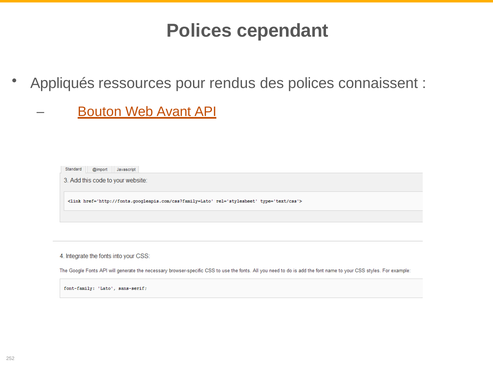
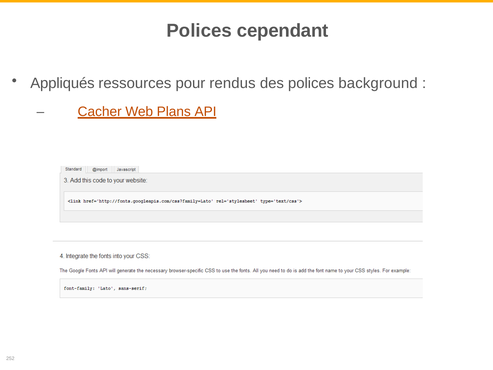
connaissent: connaissent -> background
Bouton: Bouton -> Cacher
Avant: Avant -> Plans
